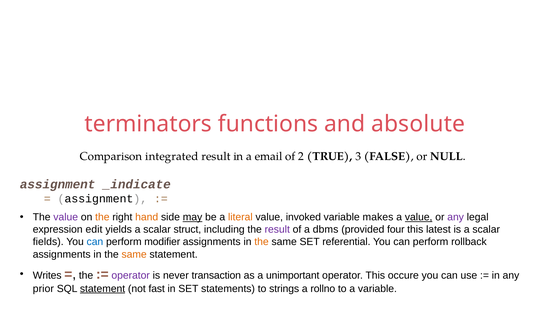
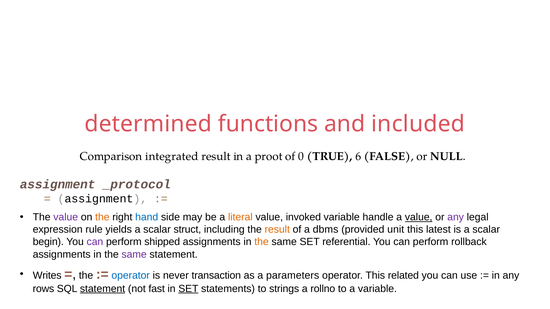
terminators: terminators -> determined
absolute: absolute -> included
email: email -> proot
2: 2 -> 0
3: 3 -> 6
_indicate: _indicate -> _protocol
hand colour: orange -> blue
may underline: present -> none
makes: makes -> handle
edit: edit -> rule
result at (277, 230) colour: purple -> orange
four: four -> unit
fields: fields -> begin
can at (95, 242) colour: blue -> purple
modifier: modifier -> shipped
same at (134, 255) colour: orange -> purple
operator at (131, 276) colour: purple -> blue
unimportant: unimportant -> parameters
occure: occure -> related
prior: prior -> rows
SET at (188, 289) underline: none -> present
